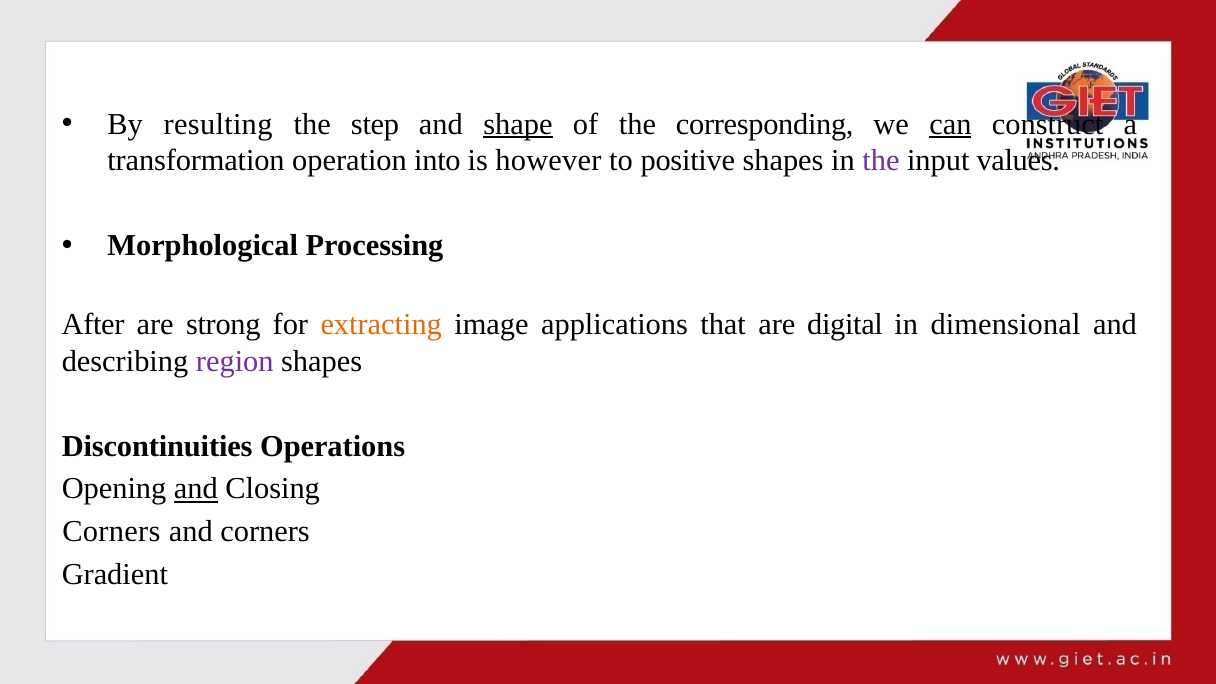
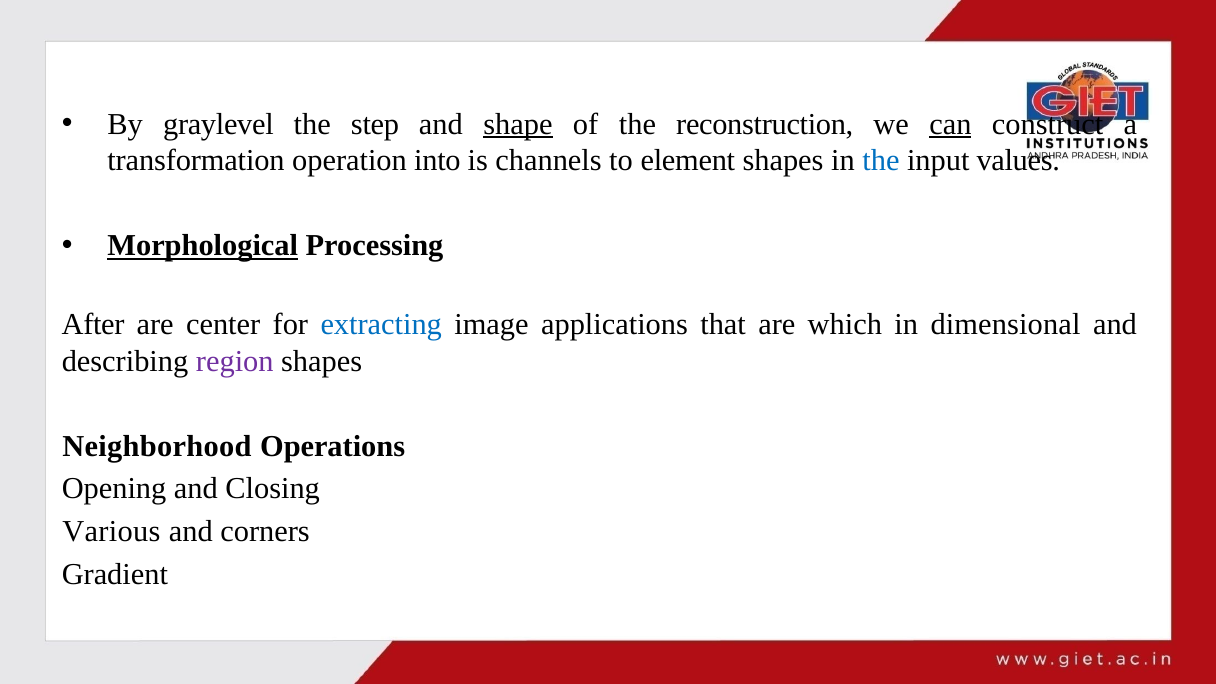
resulting: resulting -> graylevel
corresponding: corresponding -> reconstruction
however: however -> channels
positive: positive -> element
the at (881, 161) colour: purple -> blue
Morphological underline: none -> present
strong: strong -> center
extracting colour: orange -> blue
digital: digital -> which
Discontinuities: Discontinuities -> Neighborhood
and at (196, 489) underline: present -> none
Corners at (111, 531): Corners -> Various
